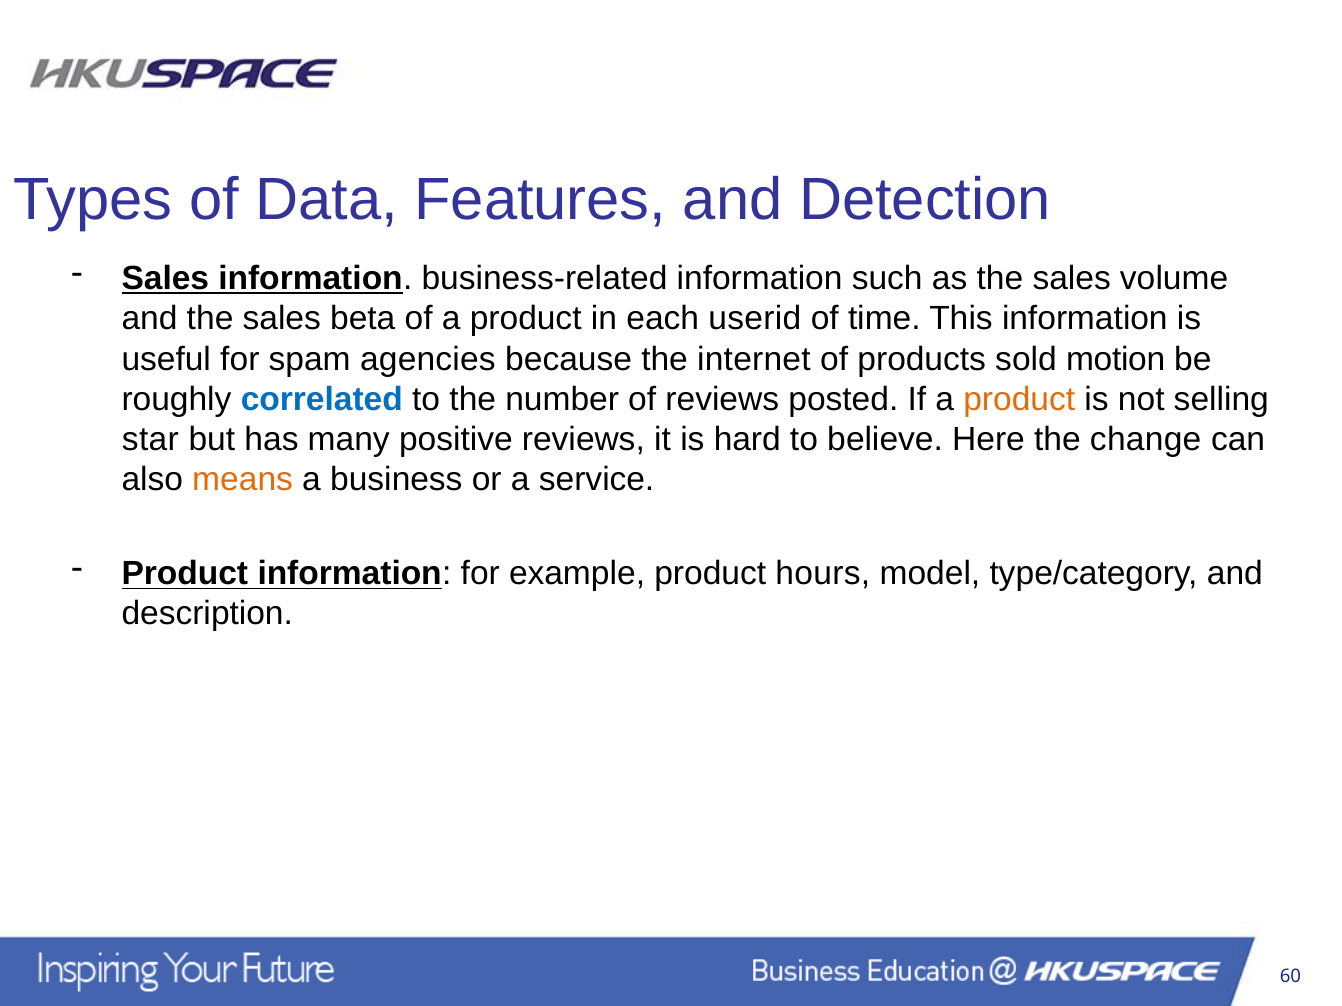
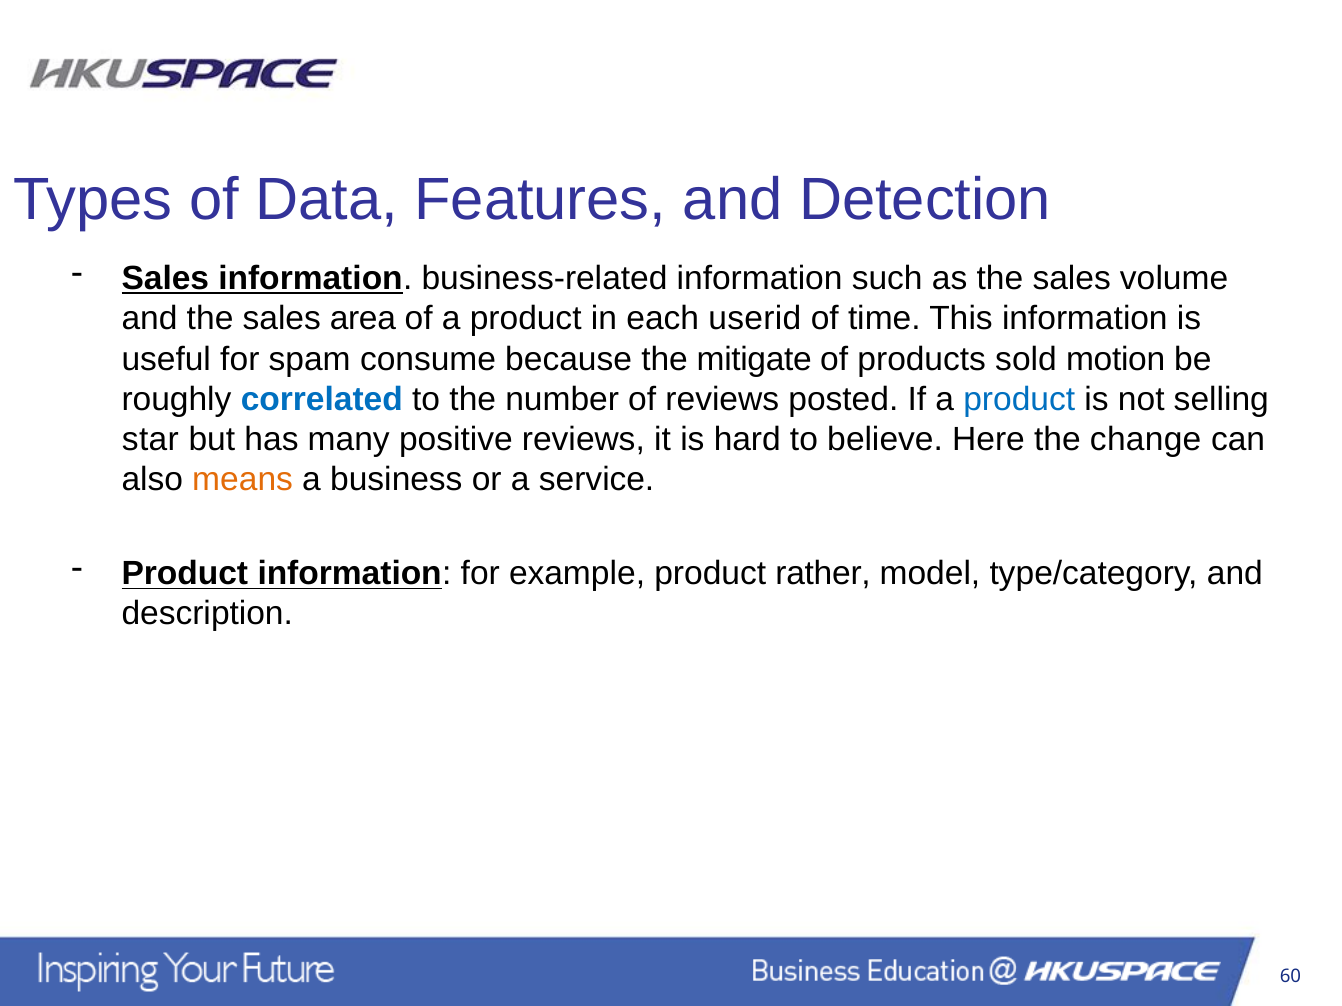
beta: beta -> area
agencies: agencies -> consume
internet: internet -> mitigate
product at (1019, 399) colour: orange -> blue
hours: hours -> rather
